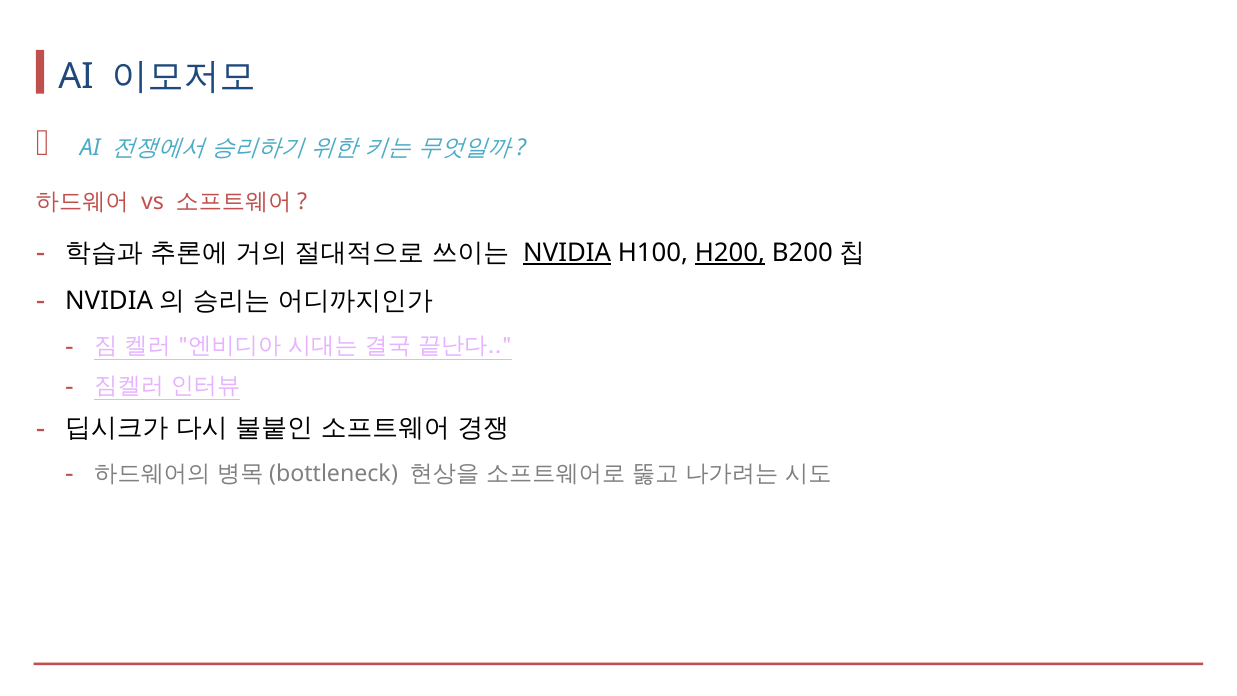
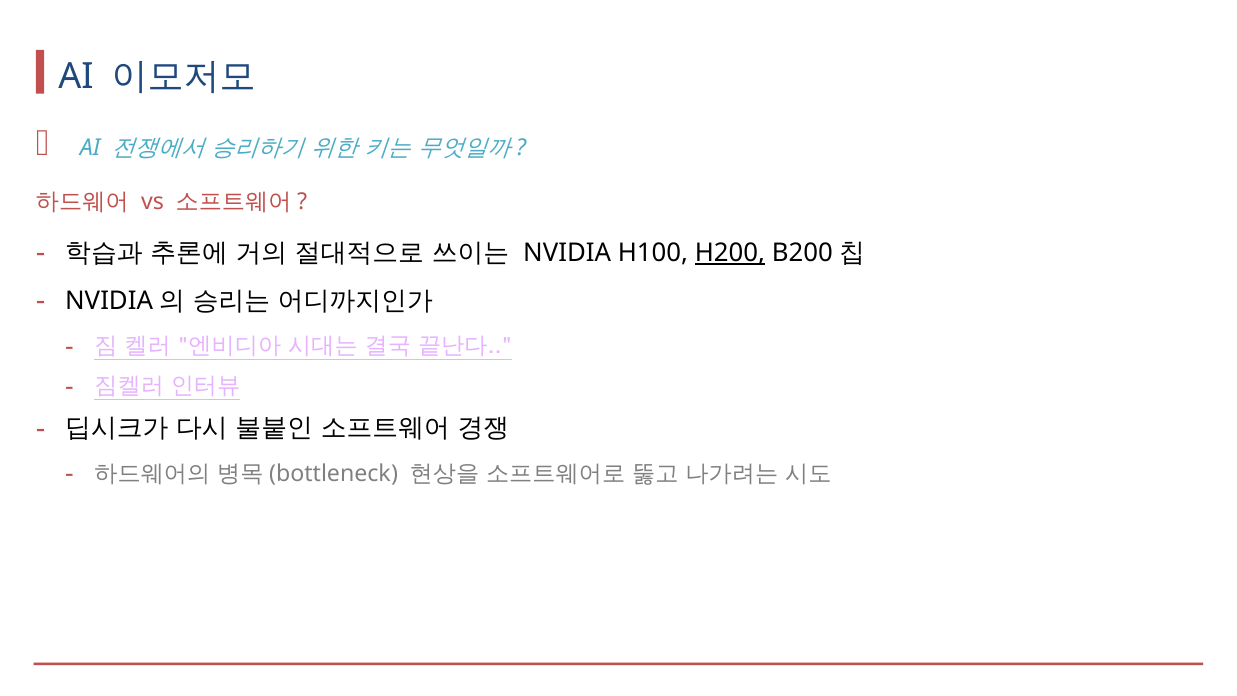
NVIDIA underline: present -> none
